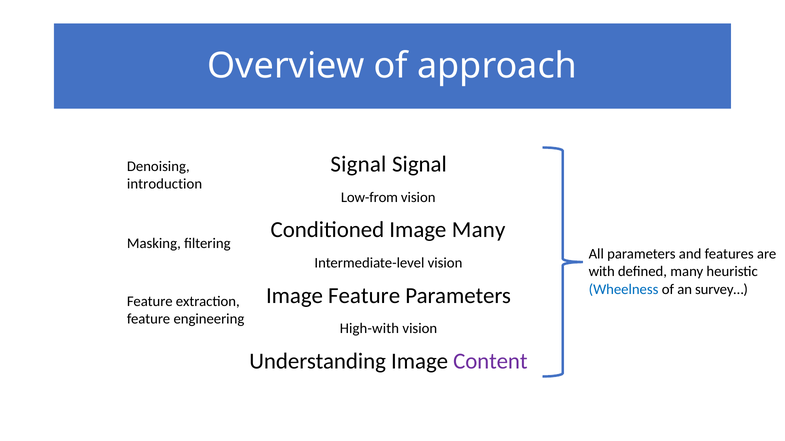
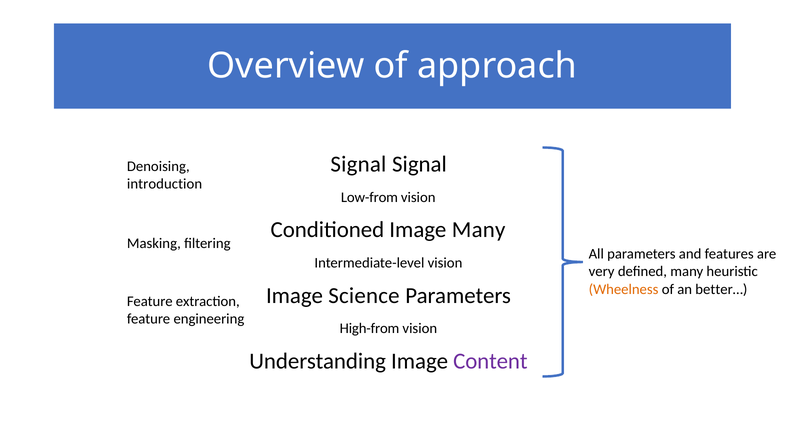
with: with -> very
Wheelness colour: blue -> orange
survey…: survey… -> better…
Image Feature: Feature -> Science
High-with: High-with -> High-from
